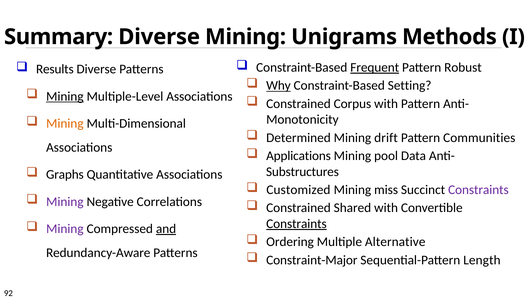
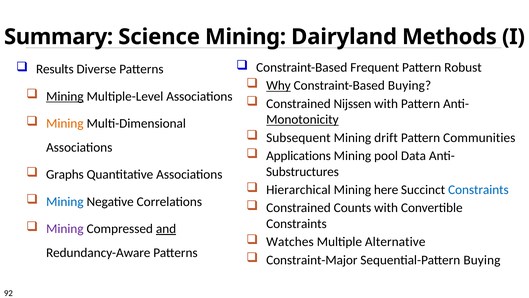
Summary Diverse: Diverse -> Science
Unigrams: Unigrams -> Dairyland
Frequent underline: present -> none
Constraint-Based Setting: Setting -> Buying
Corpus: Corpus -> Nijssen
Monotonicity underline: none -> present
Determined: Determined -> Subsequent
Customized: Customized -> Hierarchical
miss: miss -> here
Constraints at (478, 190) colour: purple -> blue
Mining at (65, 201) colour: purple -> blue
Shared: Shared -> Counts
Constraints at (296, 223) underline: present -> none
Ordering: Ordering -> Watches
Sequential-Pattern Length: Length -> Buying
